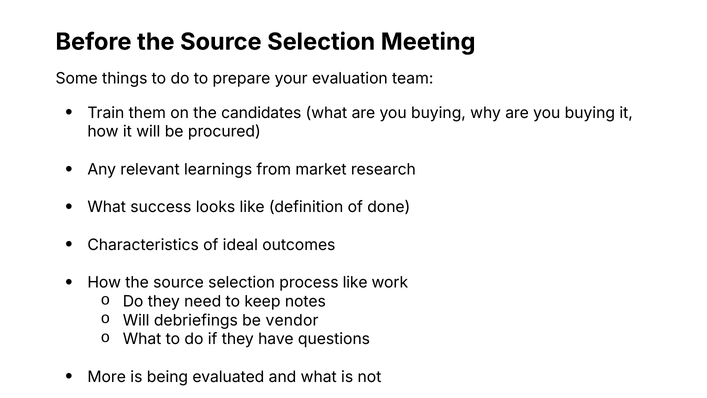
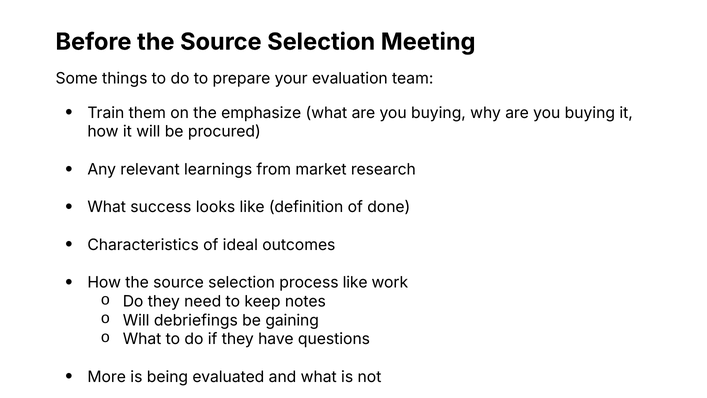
candidates: candidates -> emphasize
vendor: vendor -> gaining
